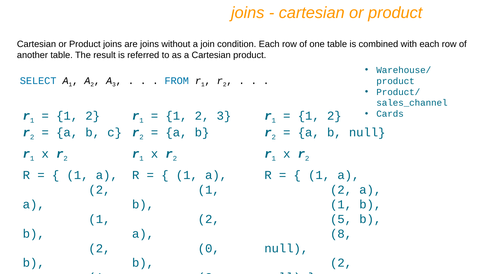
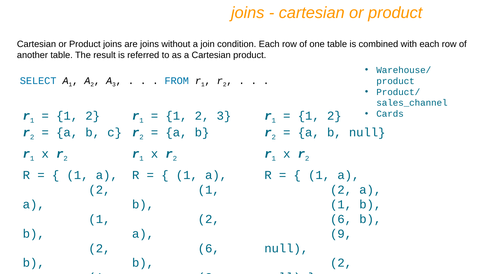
5 at (341, 219): 5 -> 6
8: 8 -> 9
0 at (209, 248): 0 -> 6
